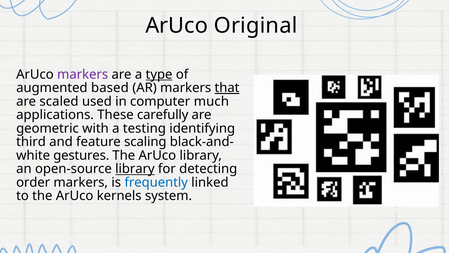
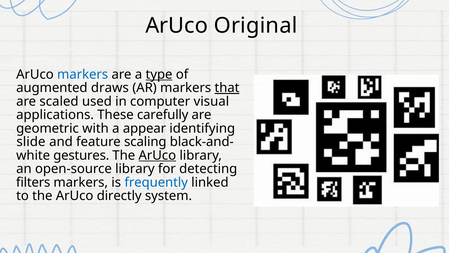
markers at (83, 74) colour: purple -> blue
based: based -> draws
much: much -> visual
testing: testing -> appear
third: third -> slide
ArUco at (157, 155) underline: none -> present
library at (135, 169) underline: present -> none
order: order -> filters
kernels: kernels -> directly
